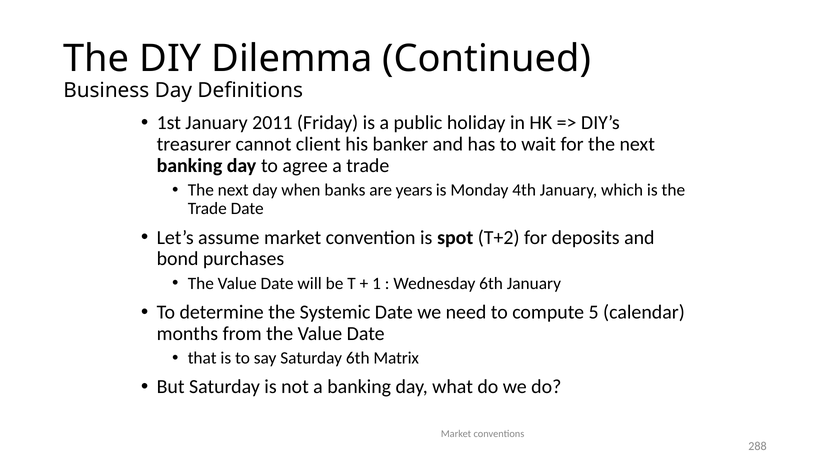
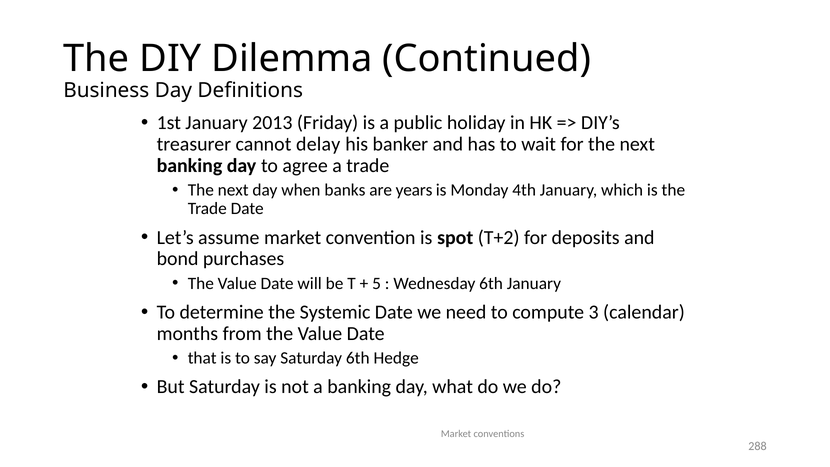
2011: 2011 -> 2013
client: client -> delay
1: 1 -> 5
5: 5 -> 3
Matrix: Matrix -> Hedge
